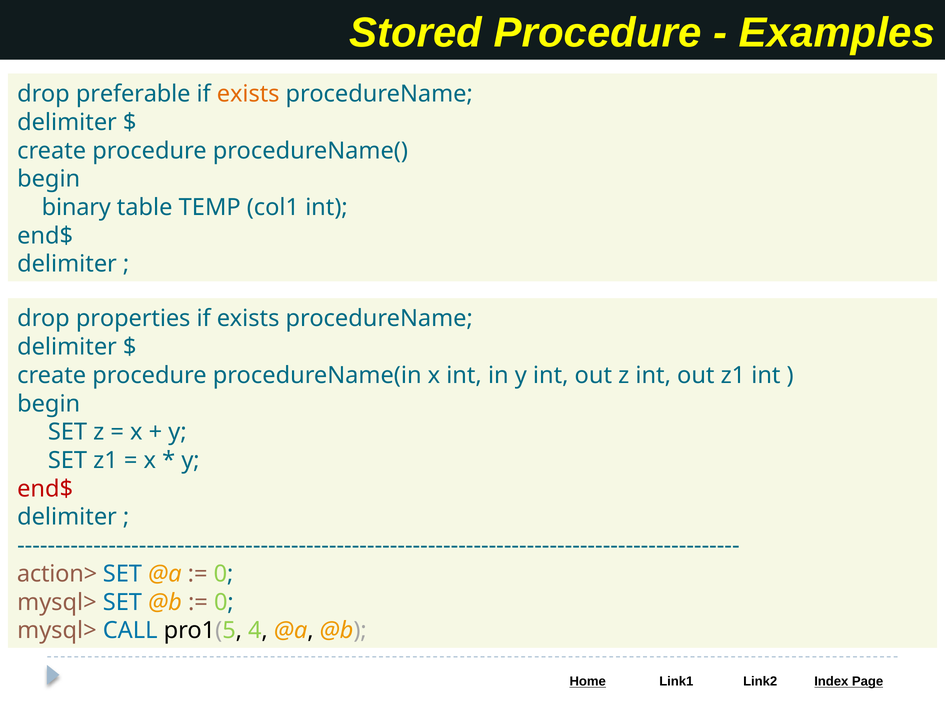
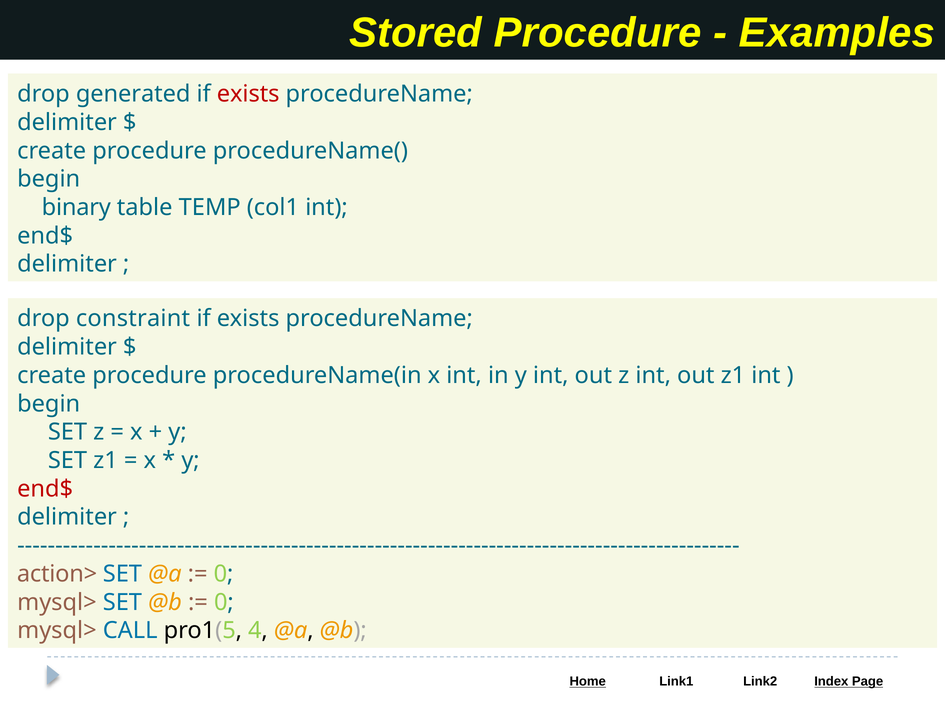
preferable: preferable -> generated
exists at (248, 94) colour: orange -> red
properties: properties -> constraint
